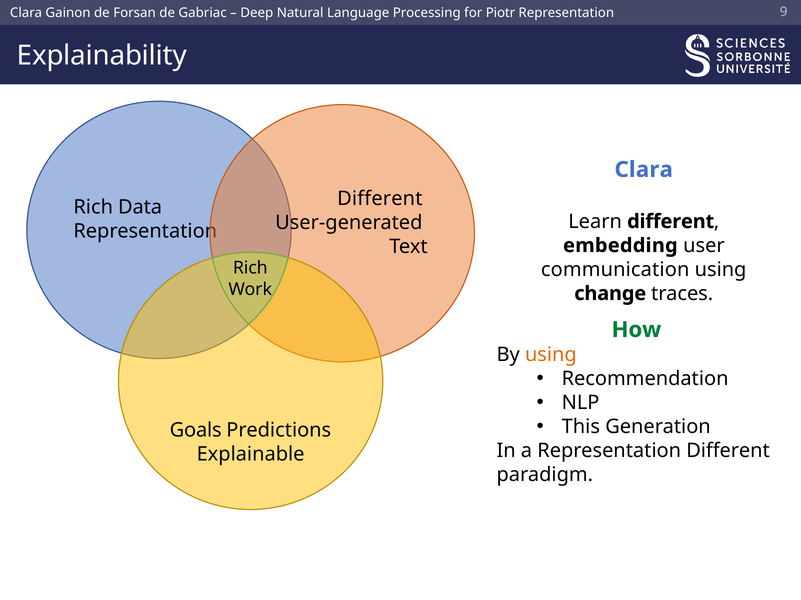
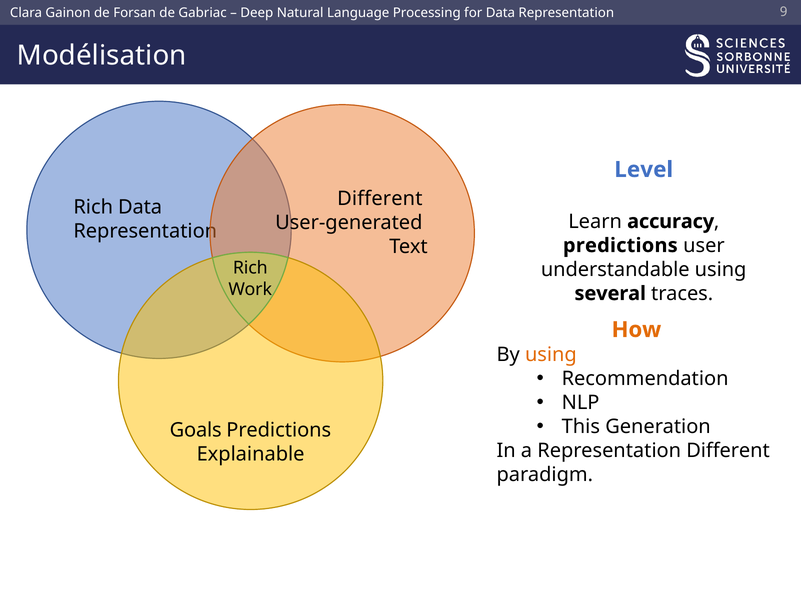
Piotr at (500, 13): Piotr -> Data
Explainability: Explainability -> Modélisation
Clara at (644, 170): Clara -> Level
Learn different: different -> accuracy
embedding at (620, 246): embedding -> predictions
communication: communication -> understandable
change: change -> several
How colour: green -> orange
